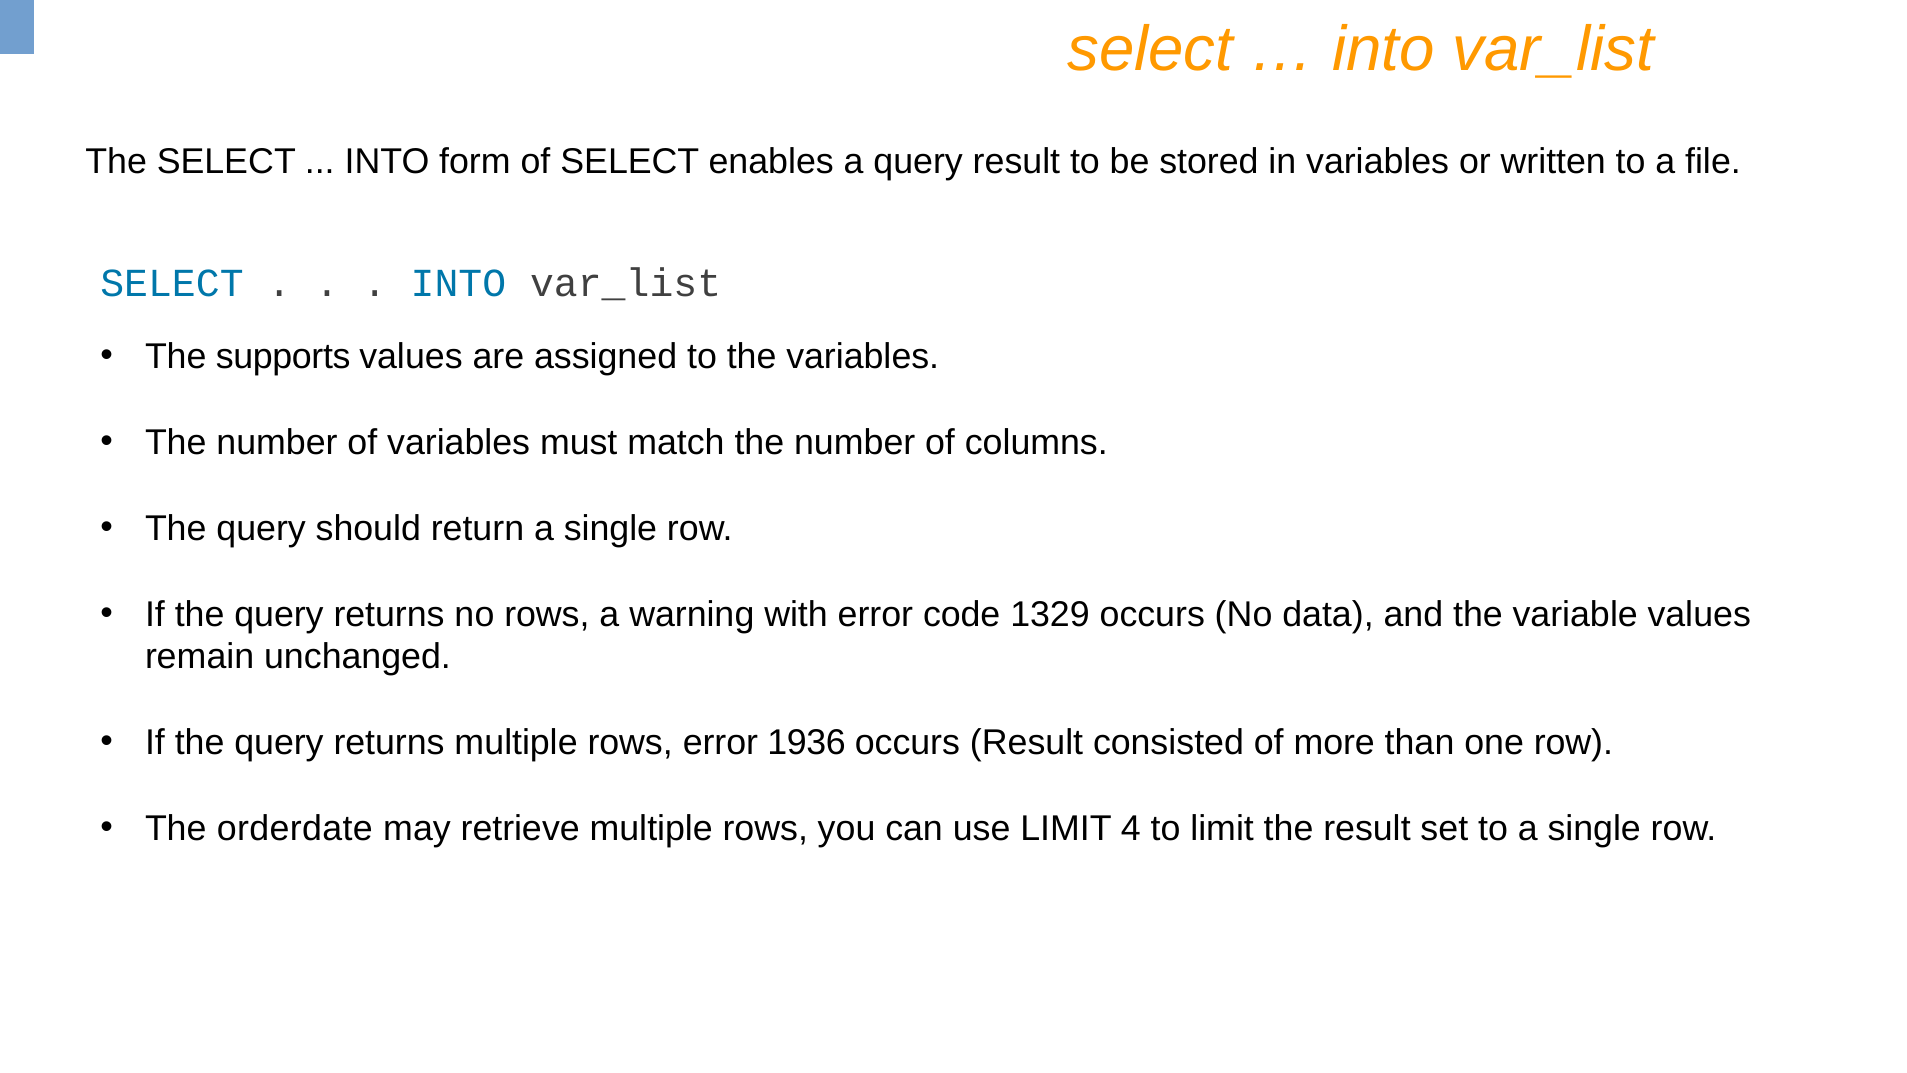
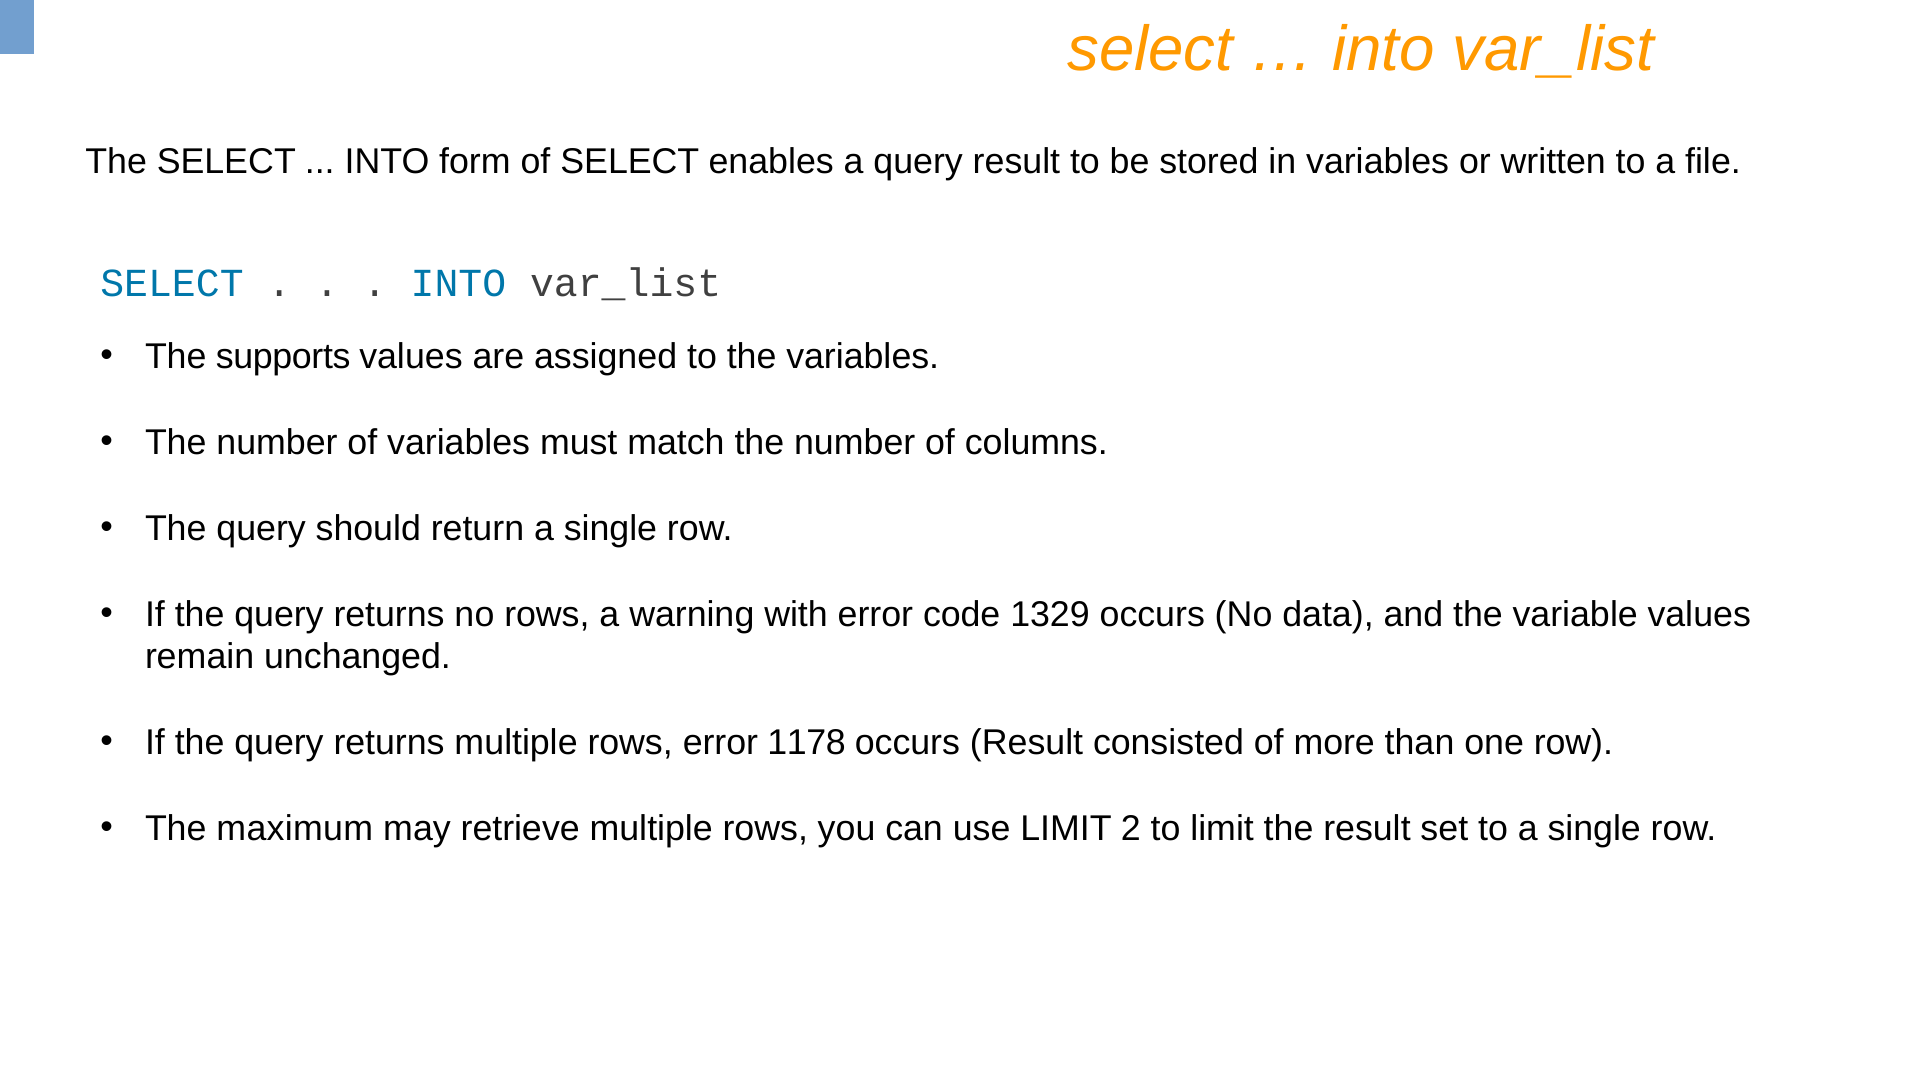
1936: 1936 -> 1178
orderdate: orderdate -> maximum
4: 4 -> 2
